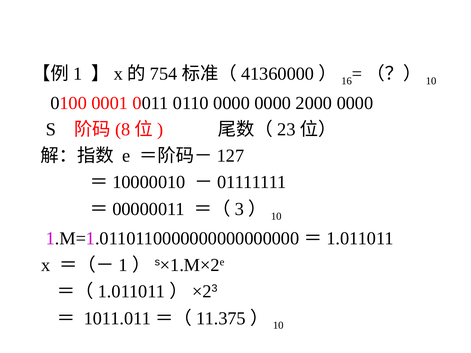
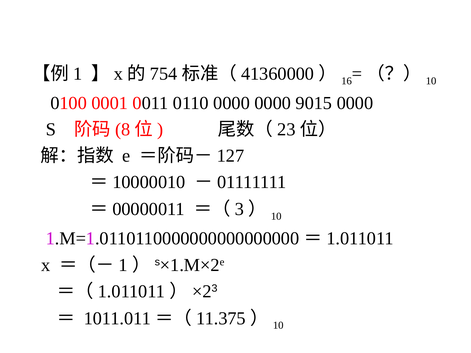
2000: 2000 -> 9015
